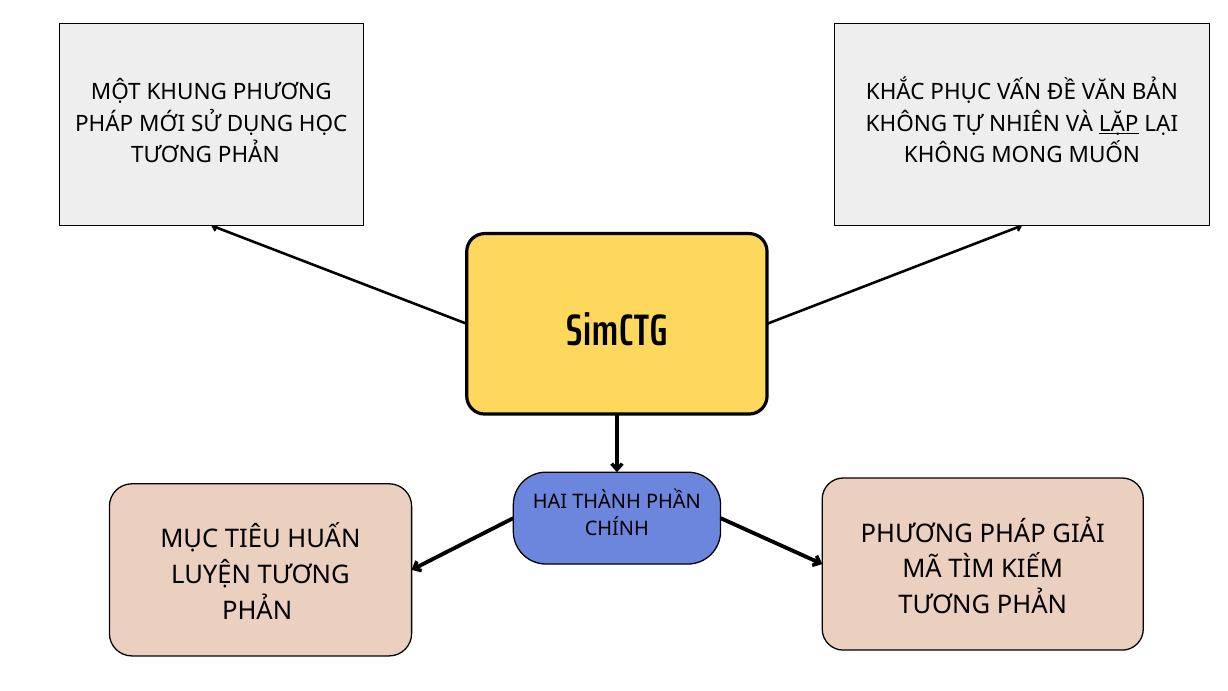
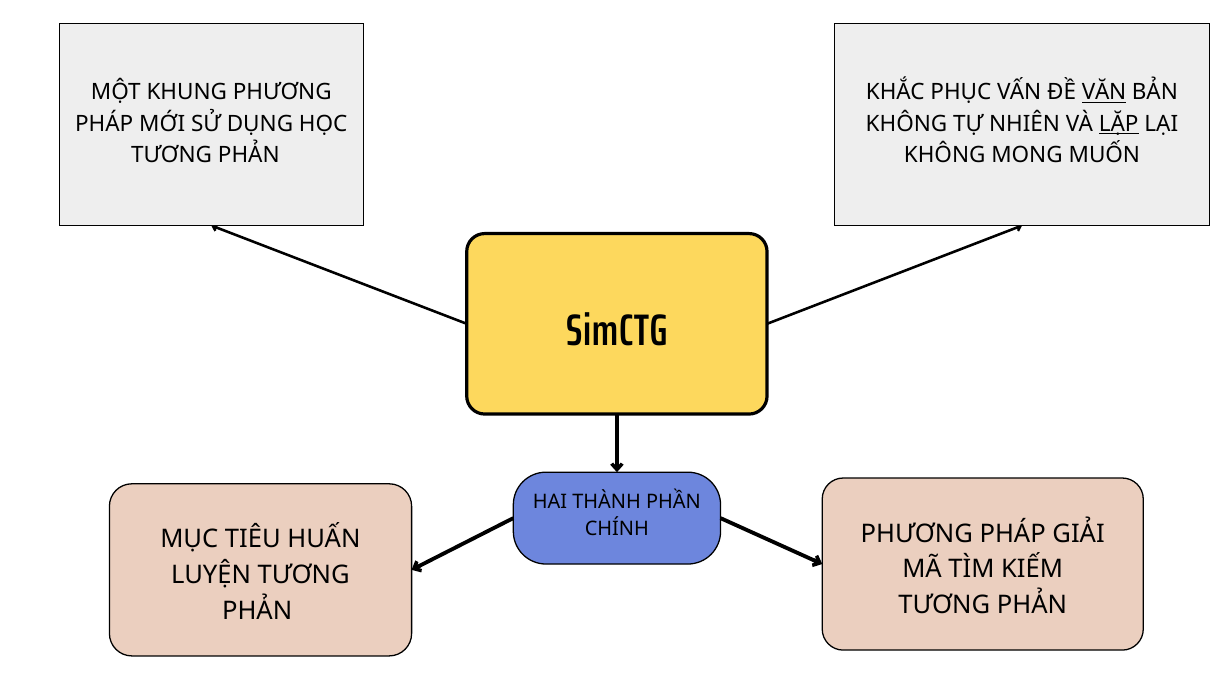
VĂN underline: none -> present
